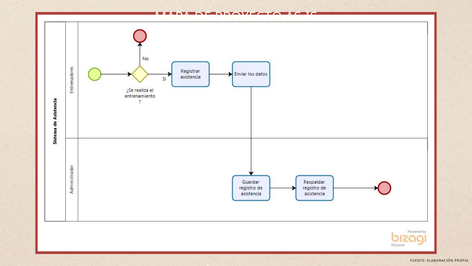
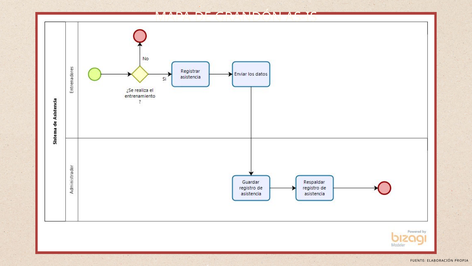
PROYECTO: PROYECTO -> GRANDÓN
